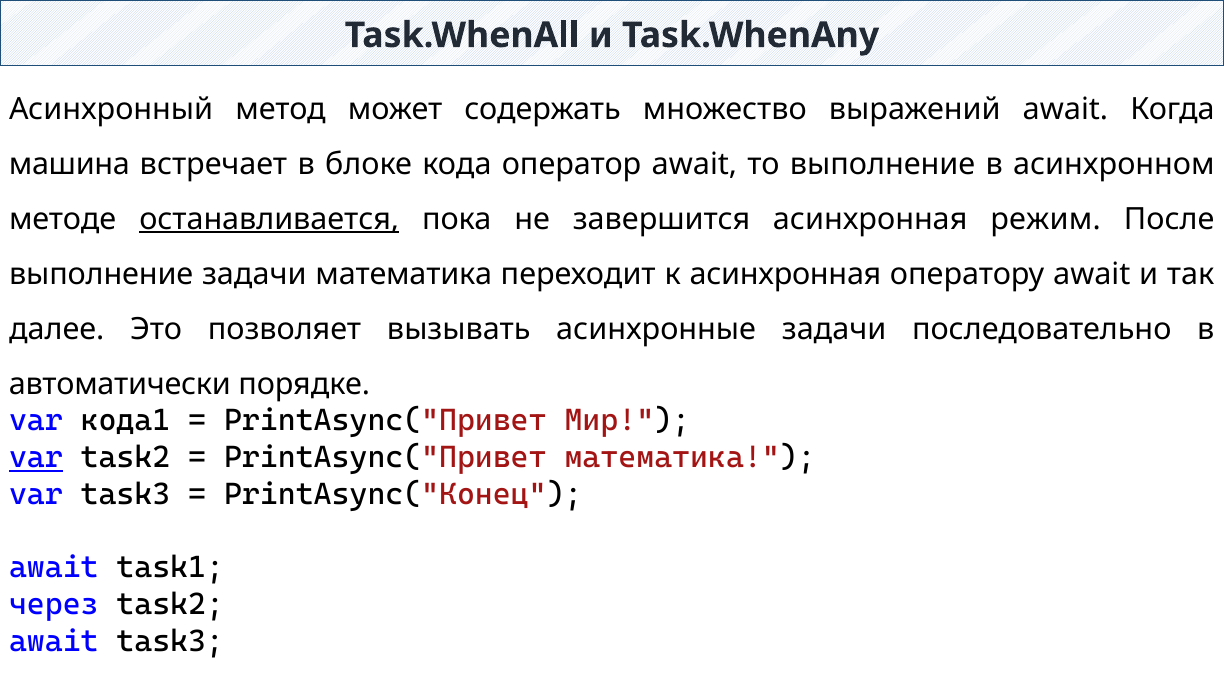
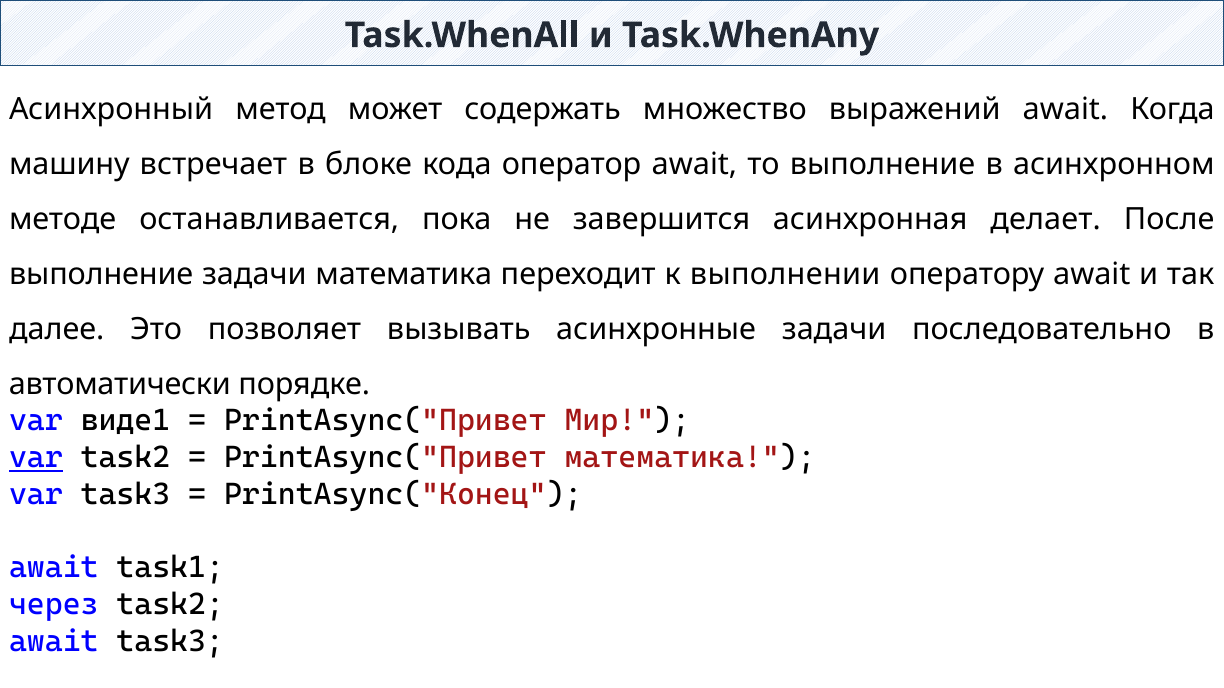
машина: машина -> машину
останавливается underline: present -> none
режим: режим -> делает
к асинхронная: асинхронная -> выполнении
кода1: кода1 -> виде1
